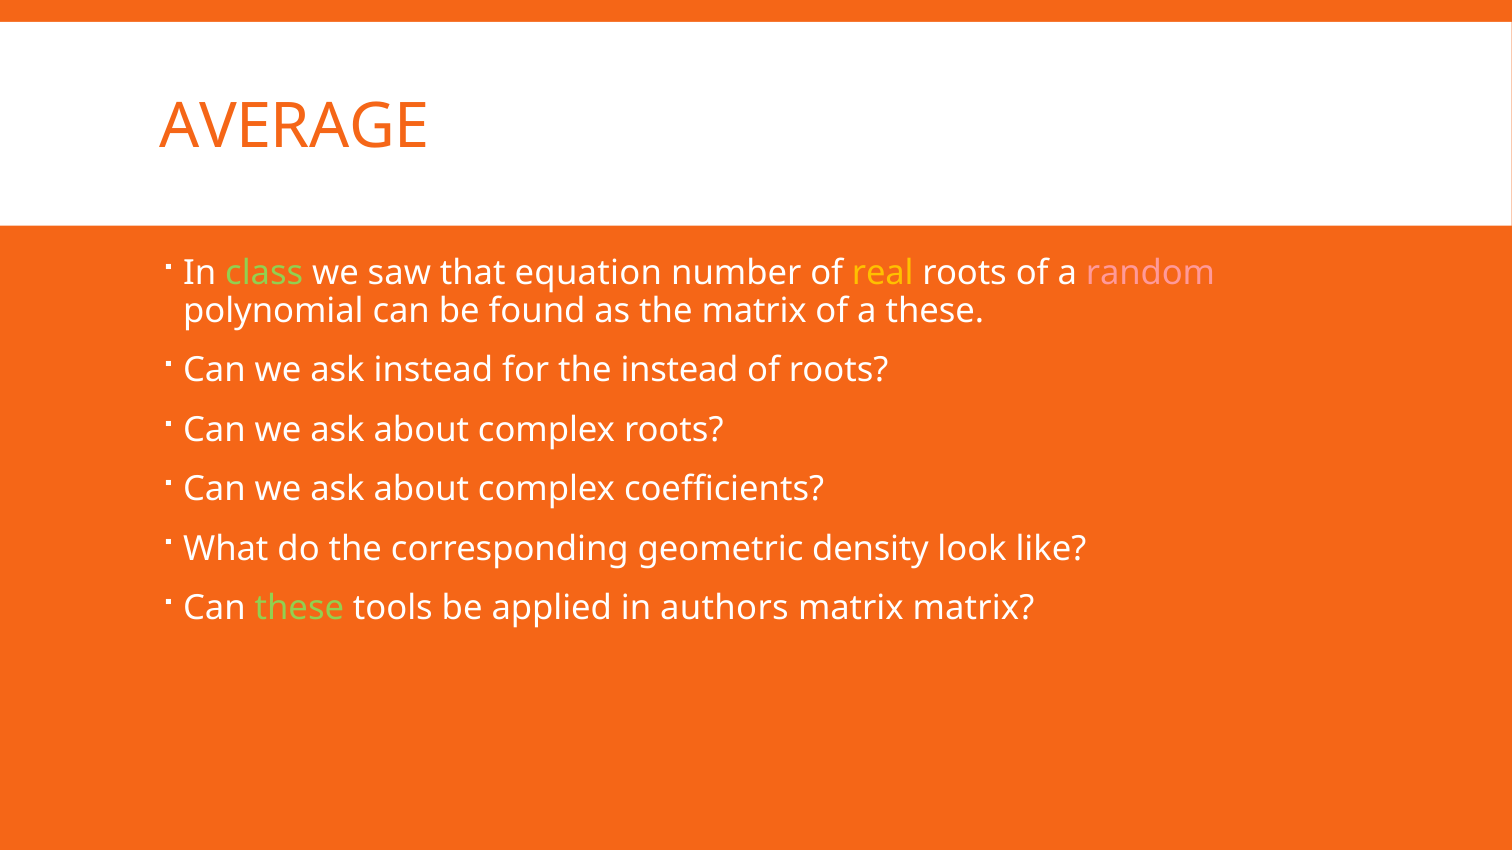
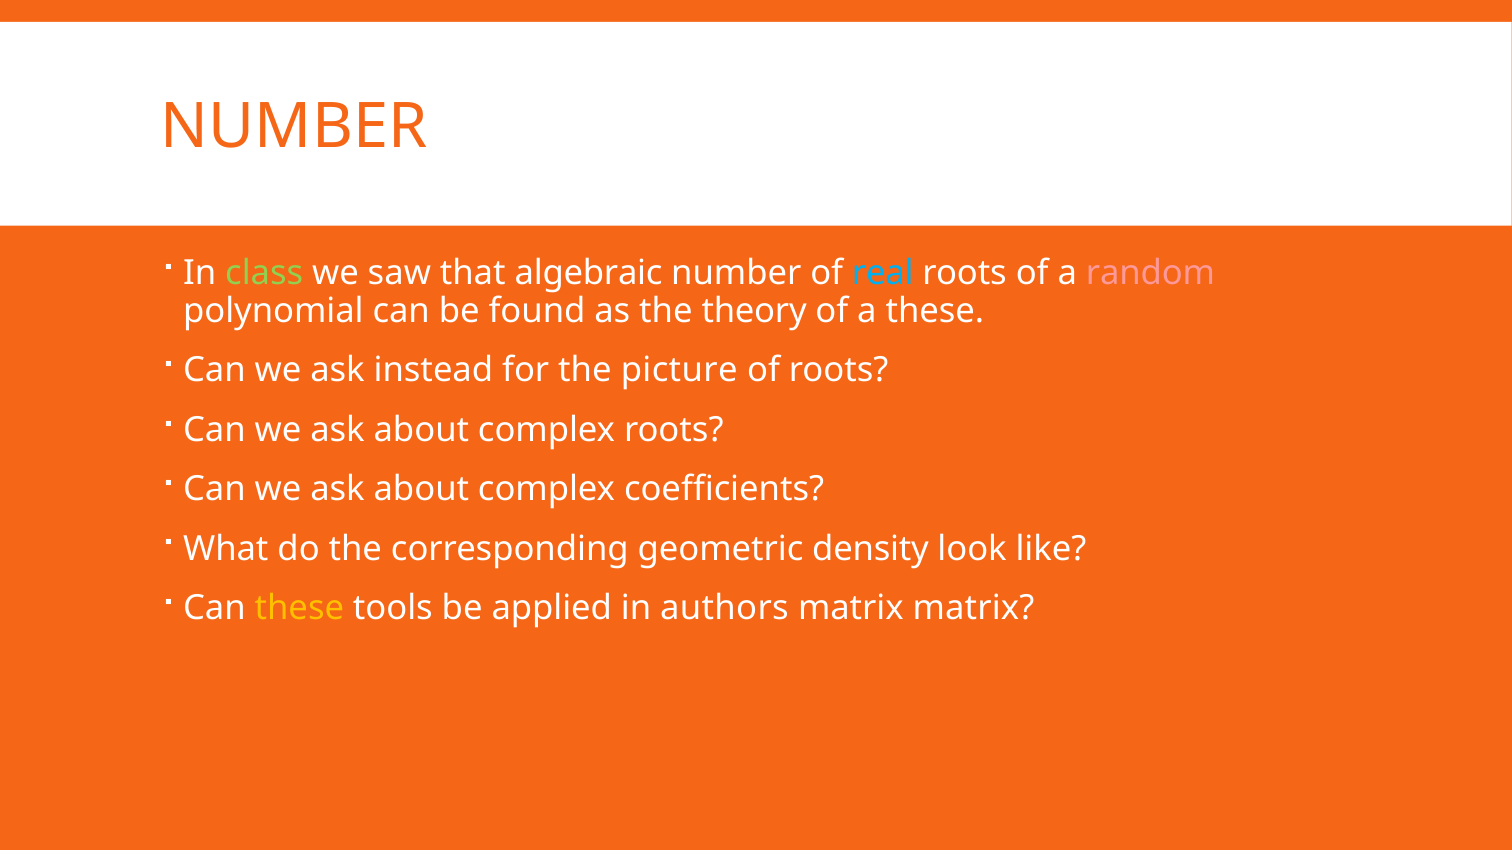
AVERAGE at (294, 127): AVERAGE -> NUMBER
equation: equation -> algebraic
real colour: yellow -> light blue
the matrix: matrix -> theory
the instead: instead -> picture
these at (299, 608) colour: light green -> yellow
